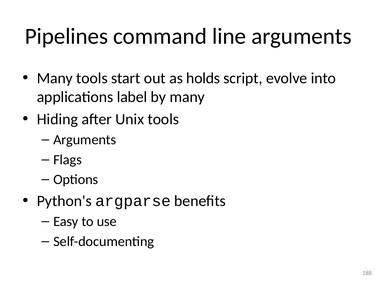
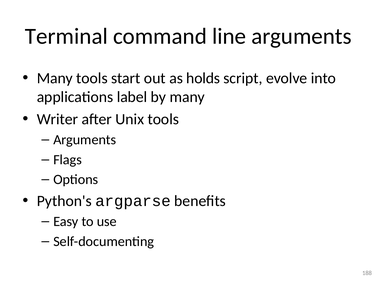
Pipelines: Pipelines -> Terminal
Hiding: Hiding -> Writer
